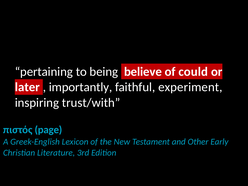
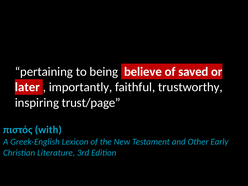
could: could -> saved
experiment: experiment -> trustworthy
trust/with: trust/with -> trust/page
page: page -> with
